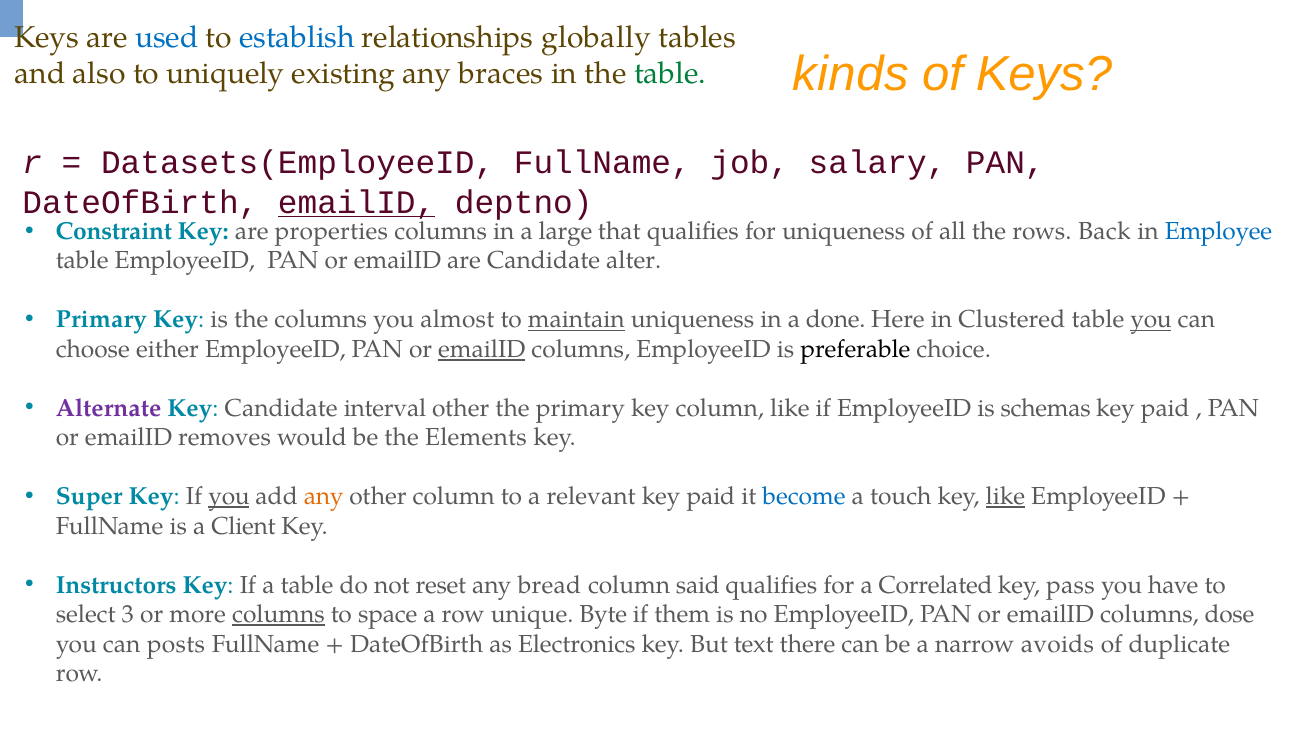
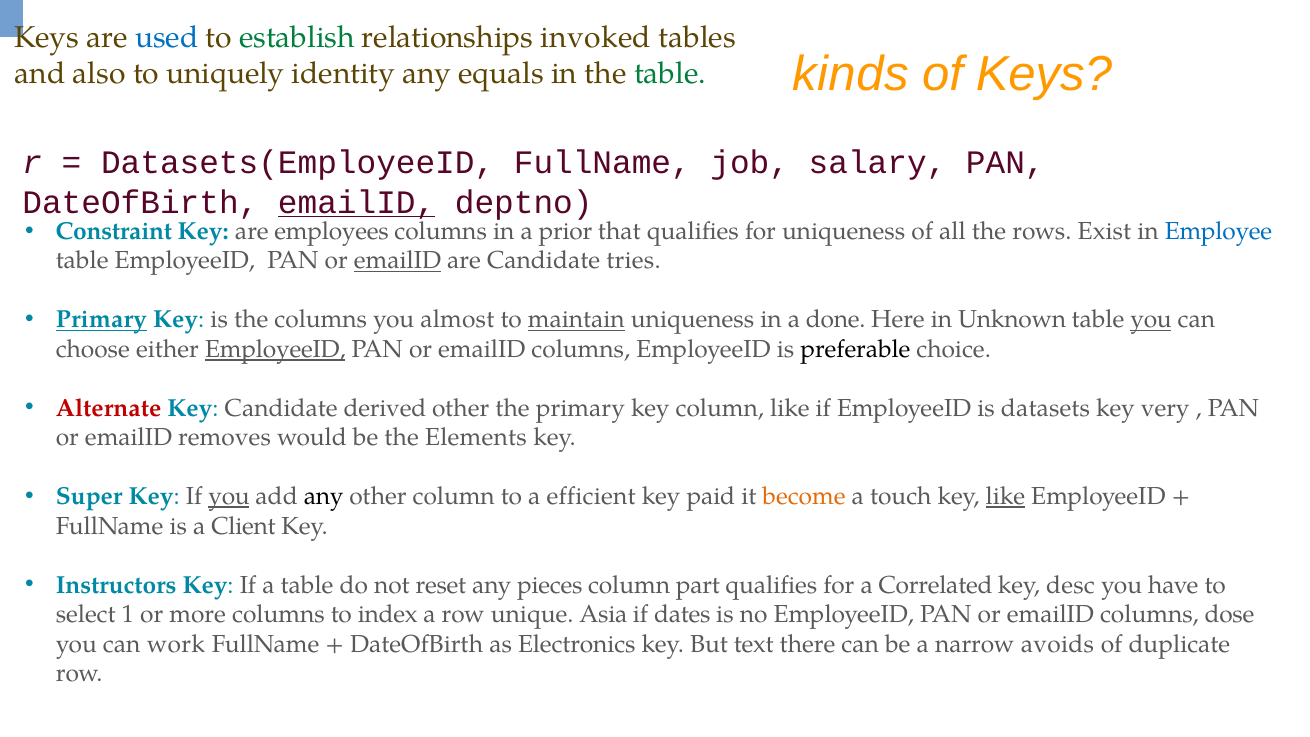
establish colour: blue -> green
globally: globally -> invoked
existing: existing -> identity
braces: braces -> equals
properties: properties -> employees
large: large -> prior
Back: Back -> Exist
emailID at (398, 261) underline: none -> present
alter: alter -> tries
Primary at (101, 320) underline: none -> present
Clustered: Clustered -> Unknown
EmployeeID at (275, 349) underline: none -> present
emailID at (482, 349) underline: present -> none
Alternate colour: purple -> red
interval: interval -> derived
schemas: schemas -> datasets
paid at (1165, 408): paid -> very
any at (324, 497) colour: orange -> black
relevant: relevant -> efficient
become colour: blue -> orange
bread: bread -> pieces
said: said -> part
pass: pass -> desc
3: 3 -> 1
columns at (278, 614) underline: present -> none
space: space -> index
Byte: Byte -> Asia
them: them -> dates
posts: posts -> work
